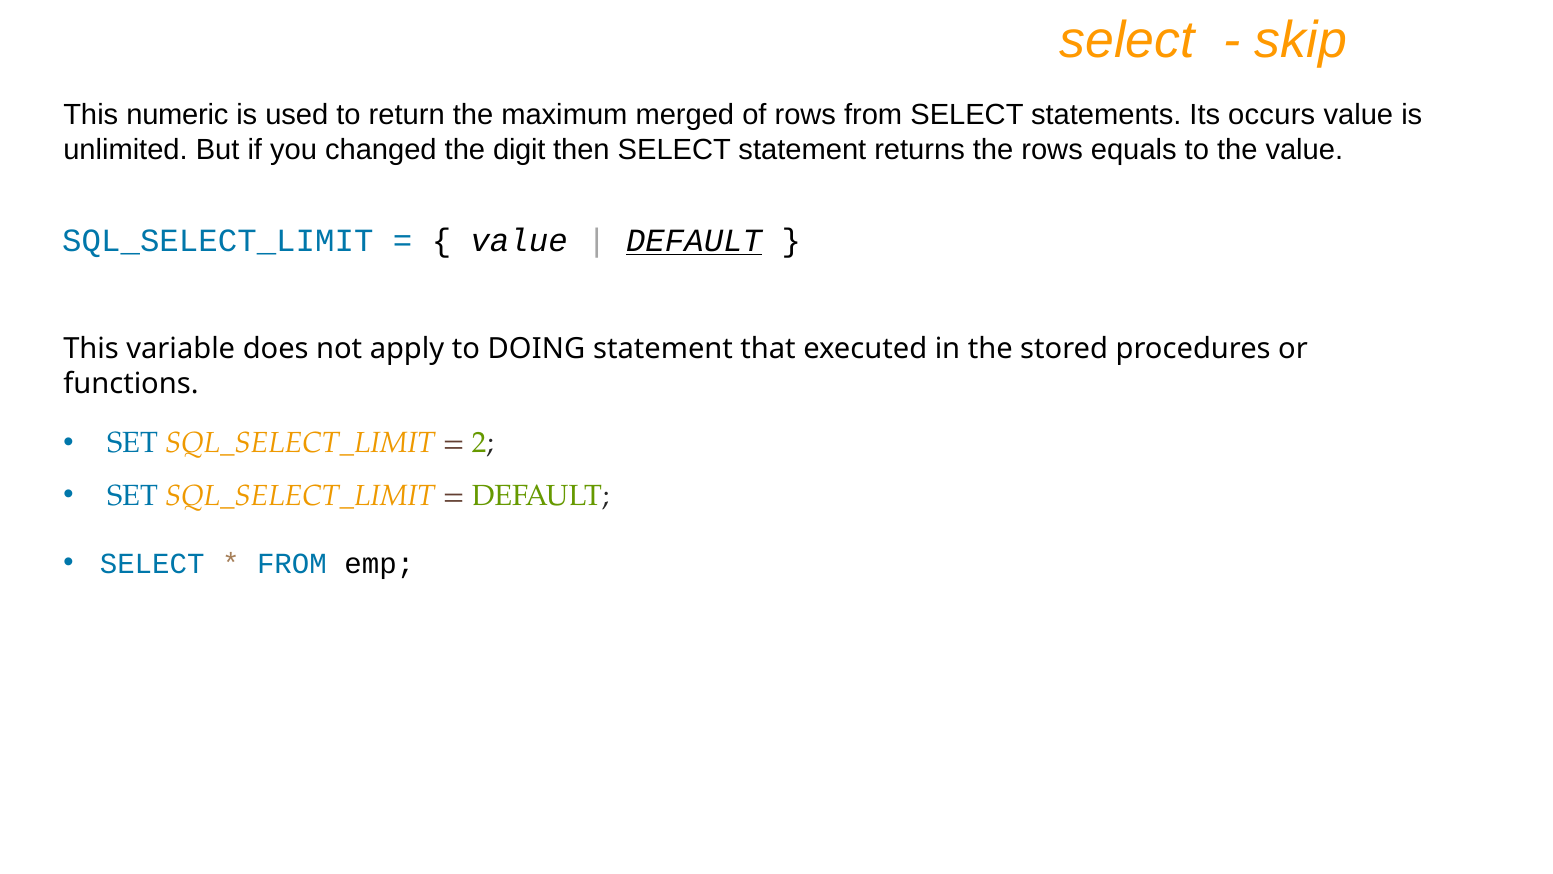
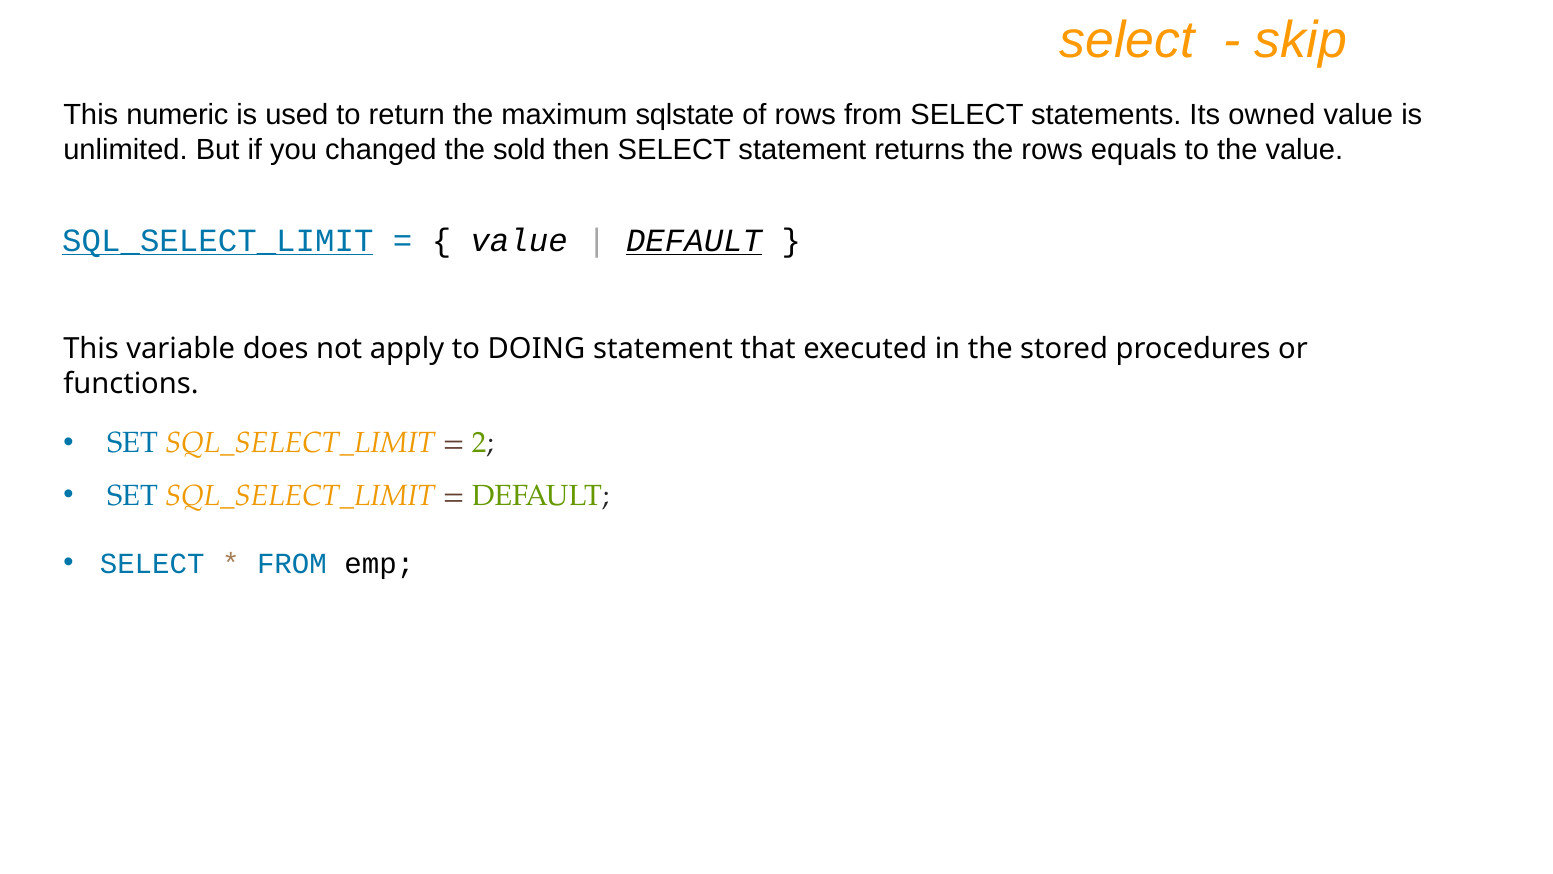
merged: merged -> sqlstate
occurs: occurs -> owned
digit: digit -> sold
SQL_SELECT_LIMIT at (218, 240) underline: none -> present
